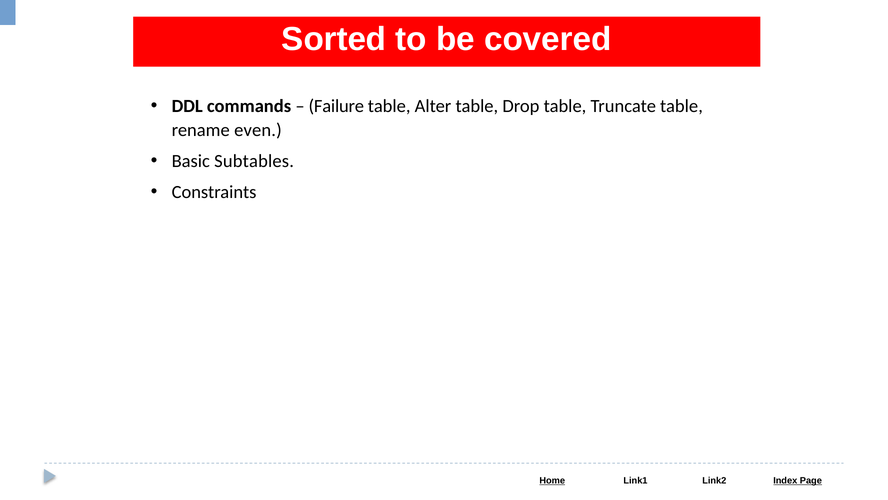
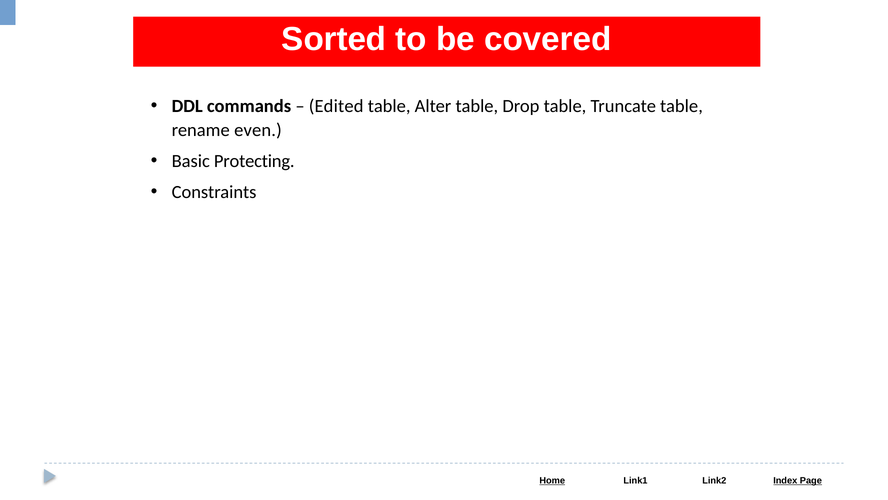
Failure: Failure -> Edited
Subtables: Subtables -> Protecting
